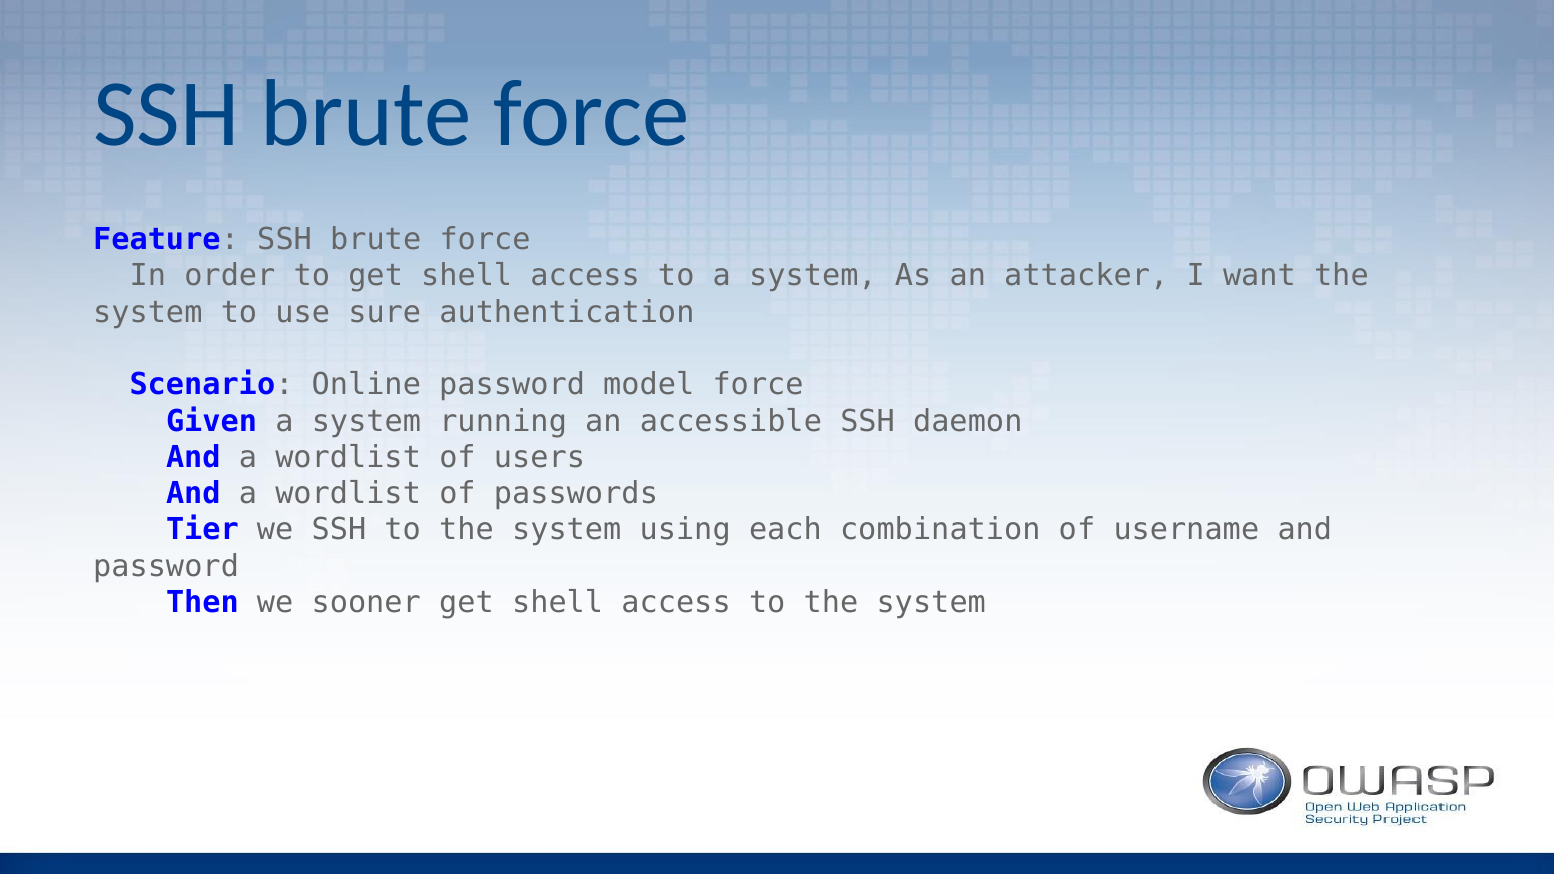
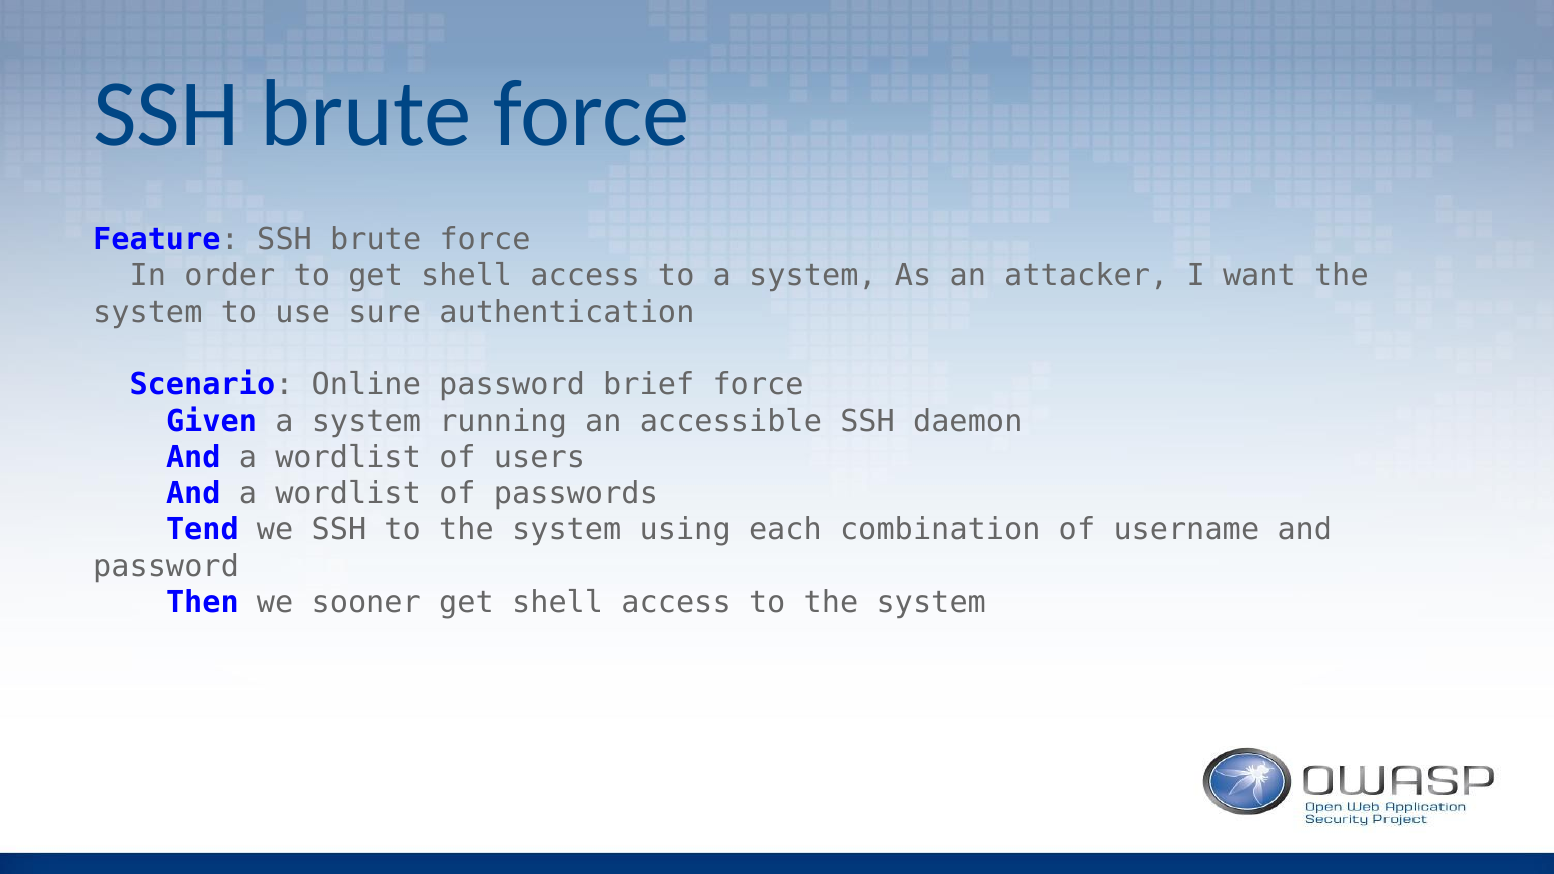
model: model -> brief
Tier: Tier -> Tend
